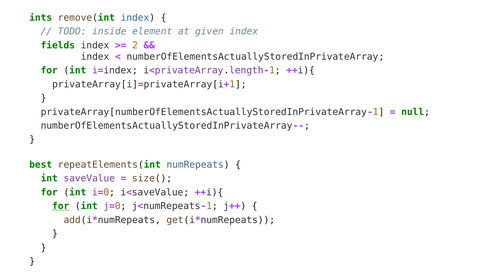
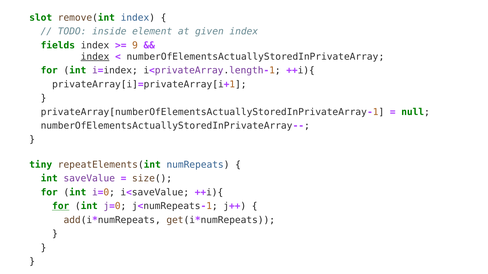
ints: ints -> slot
2: 2 -> 9
index at (95, 57) underline: none -> present
best: best -> tiny
